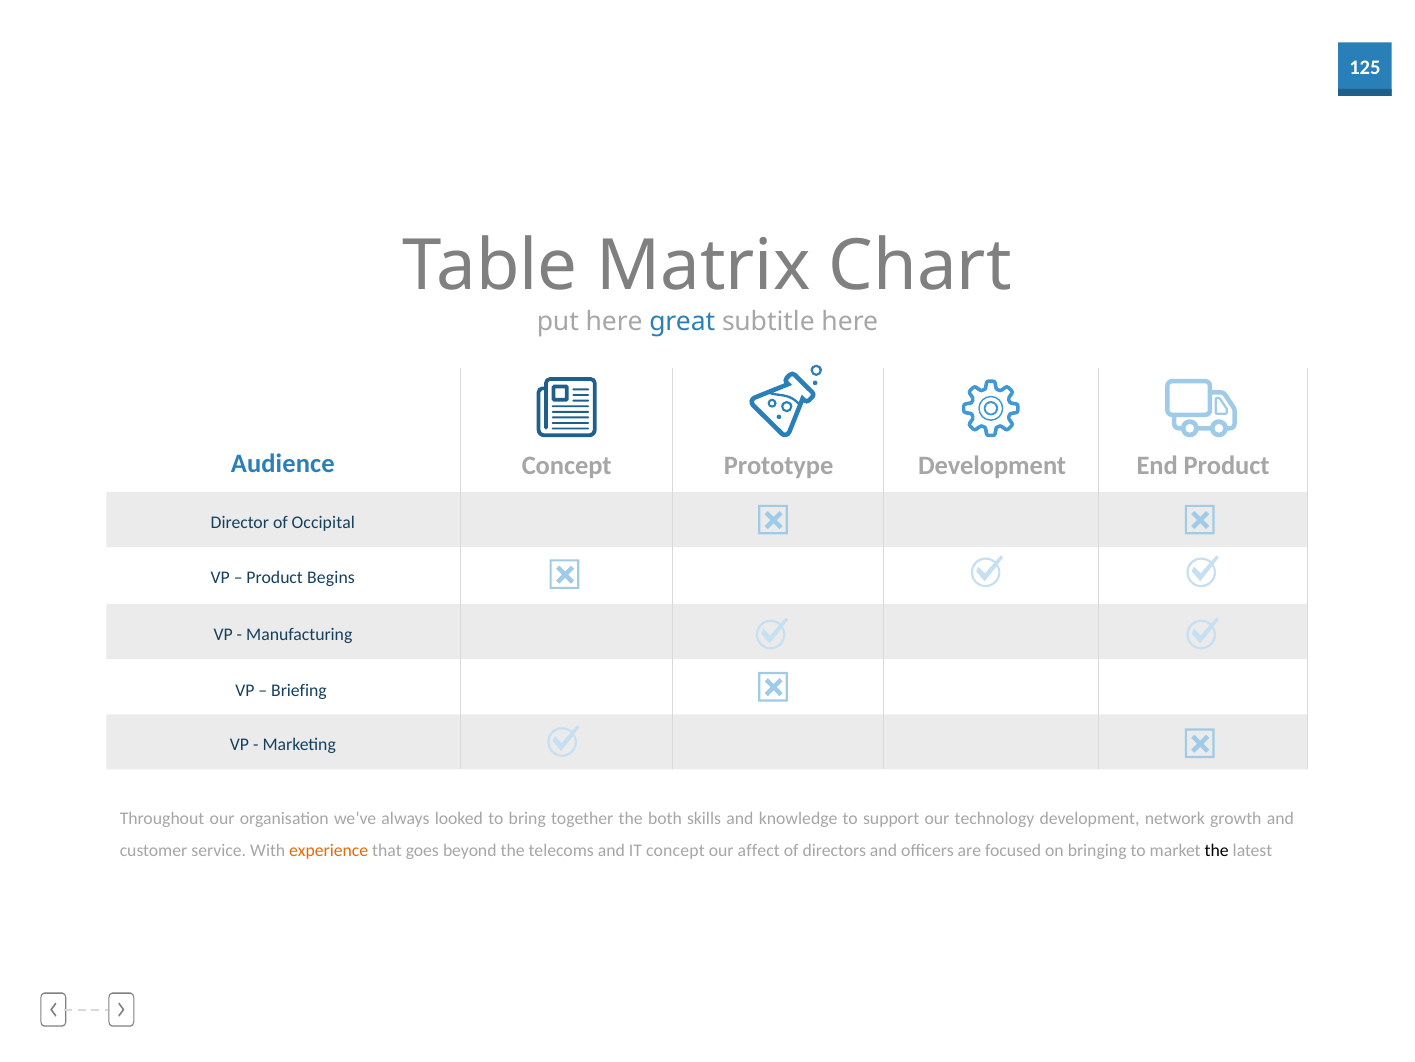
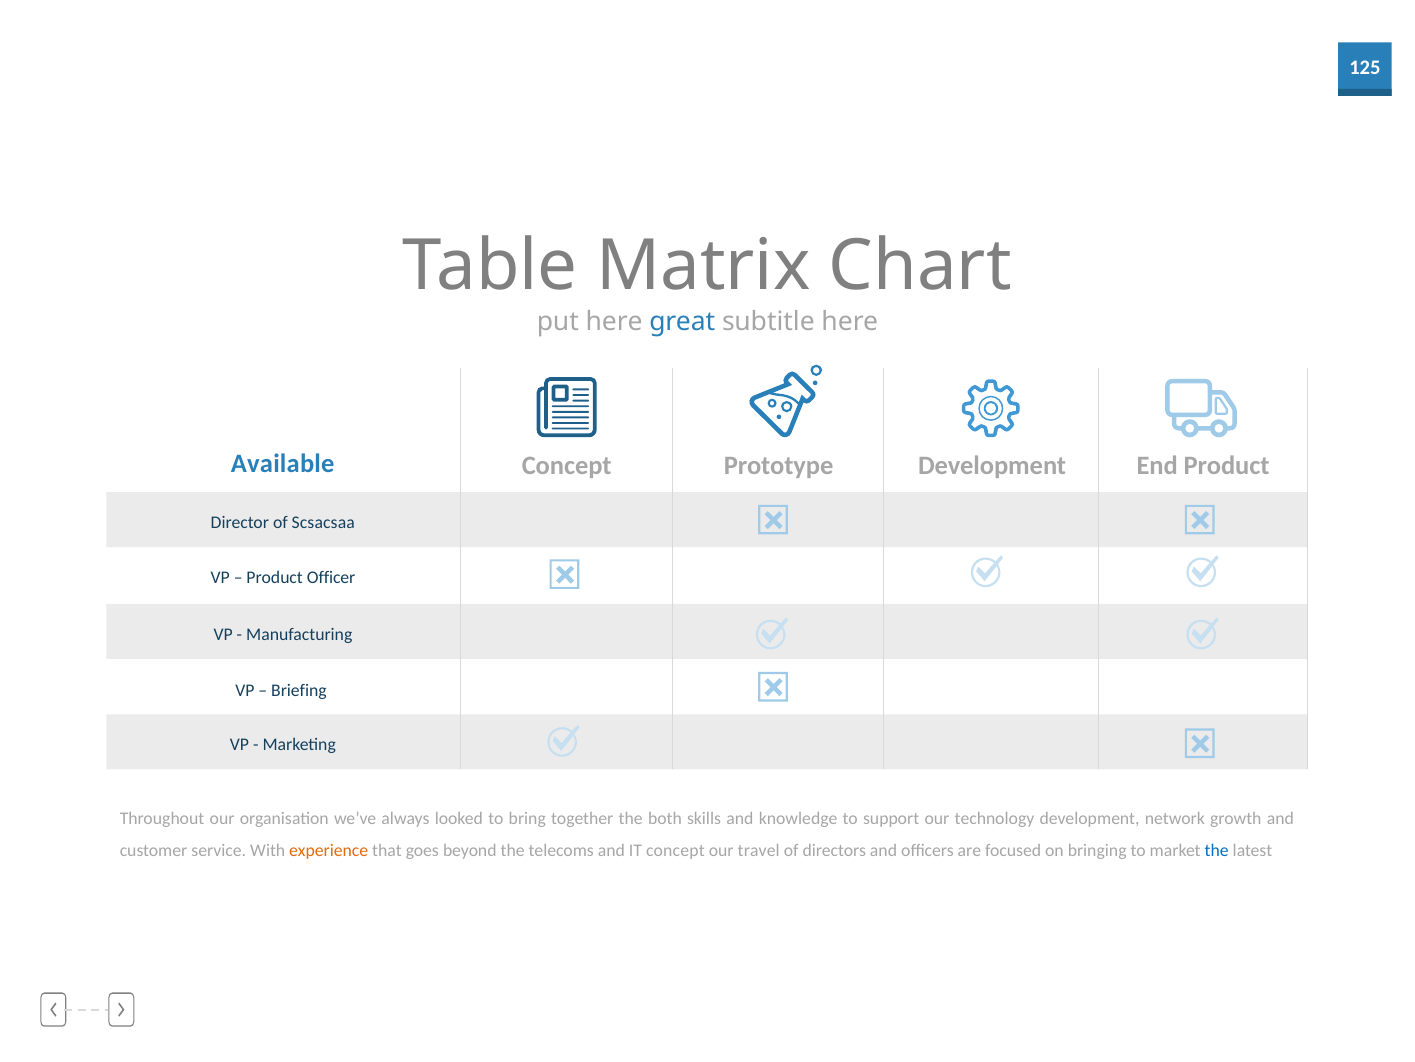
Audience: Audience -> Available
Occipital: Occipital -> Scsacsaa
Begins: Begins -> Officer
affect: affect -> travel
the at (1217, 850) colour: black -> blue
